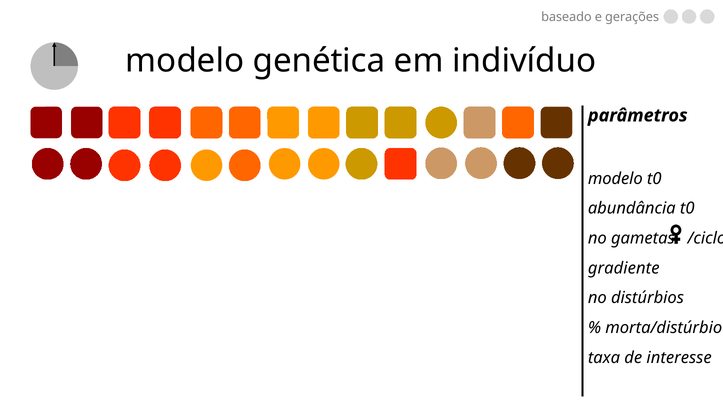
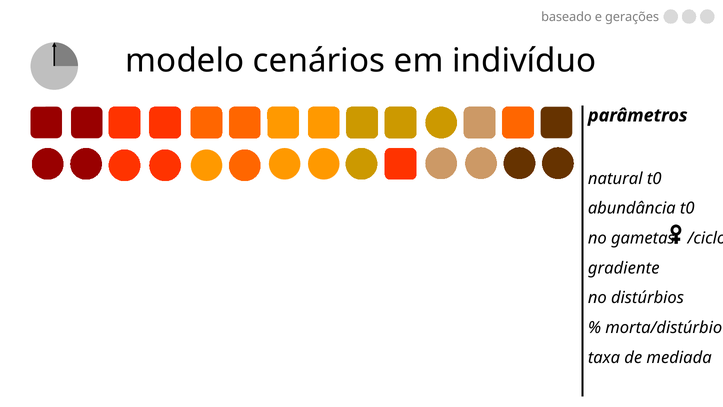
genética: genética -> cenários
modelo at (615, 179): modelo -> natural
interesse: interesse -> mediada
